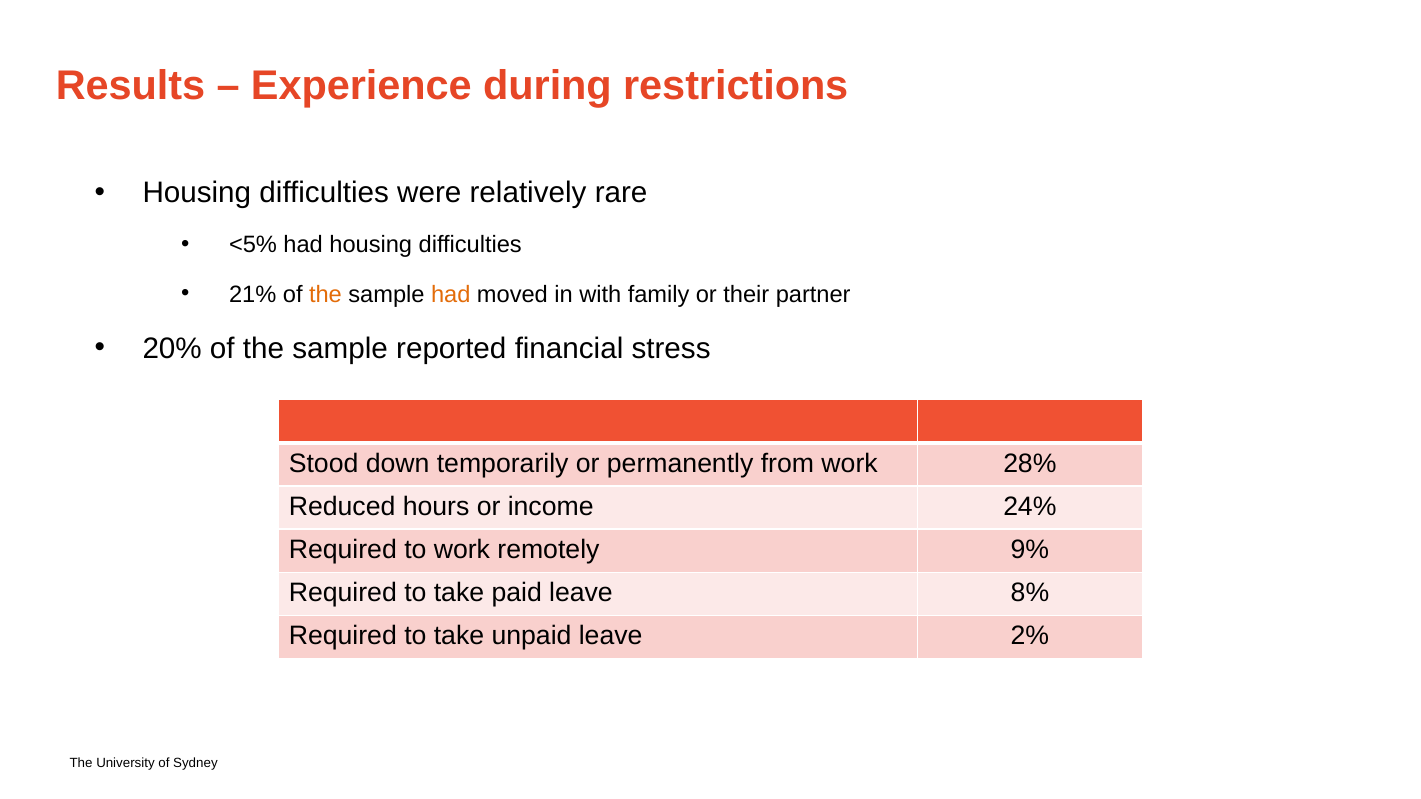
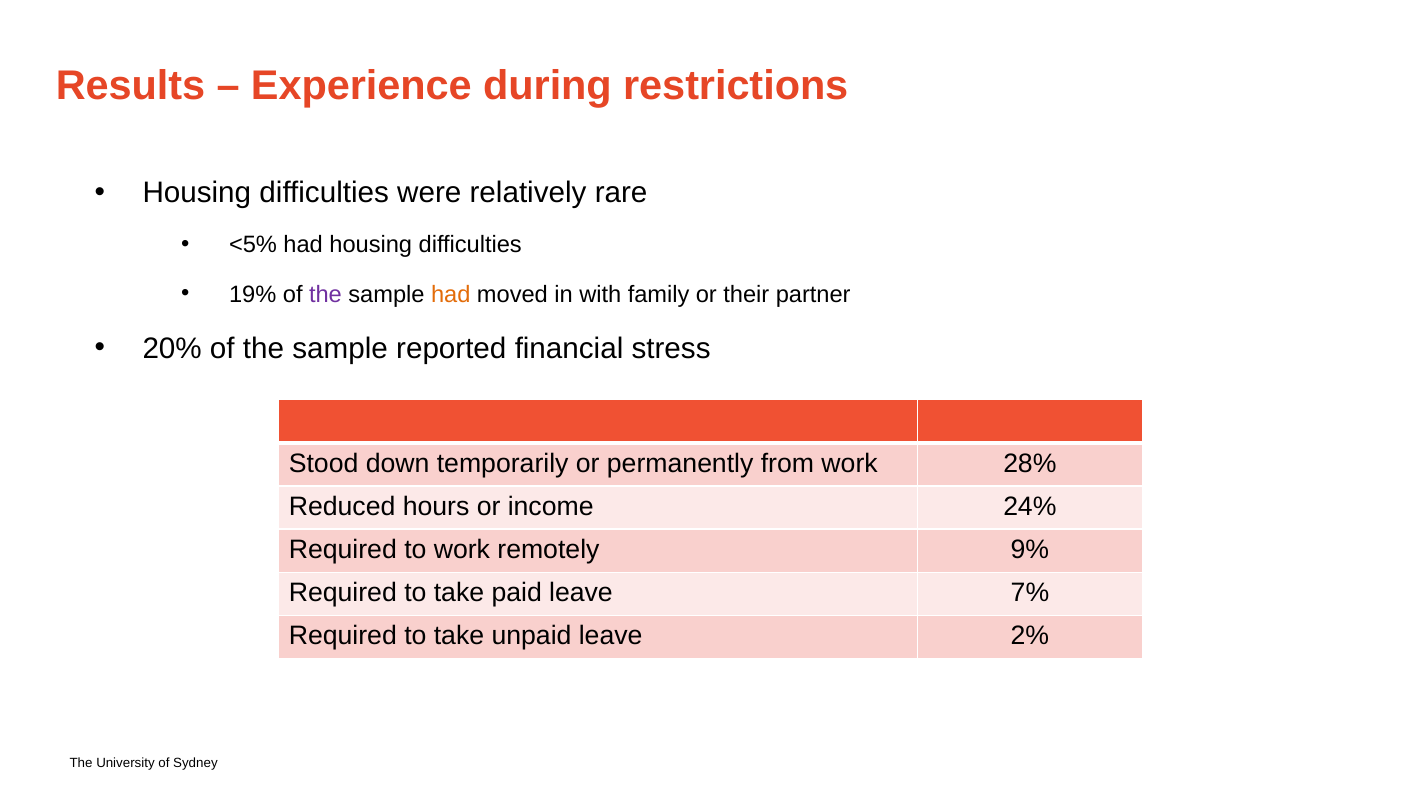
21%: 21% -> 19%
the at (325, 294) colour: orange -> purple
8%: 8% -> 7%
